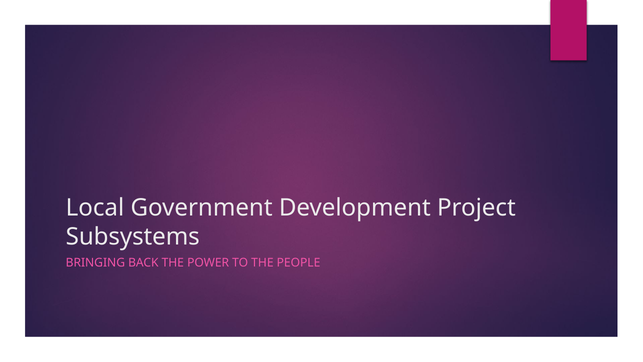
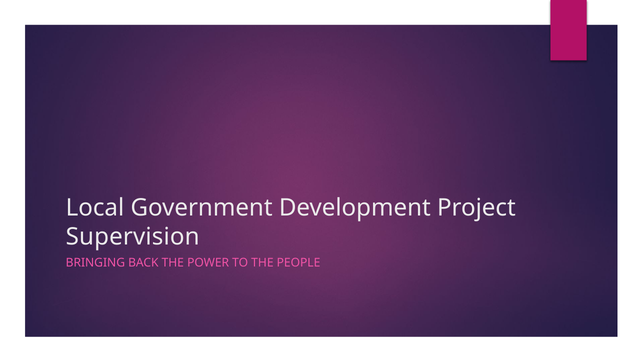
Subsystems: Subsystems -> Supervision
